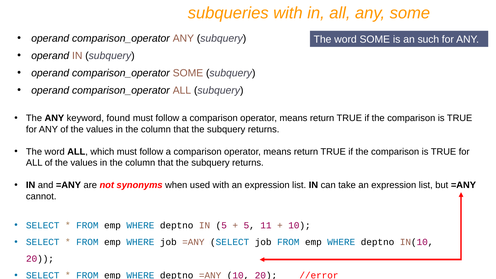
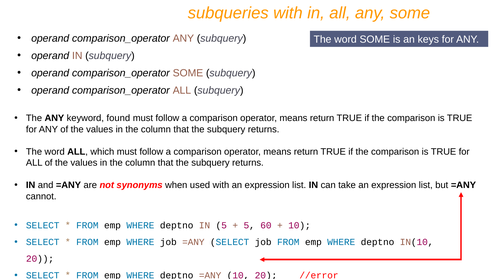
such: such -> keys
11: 11 -> 60
